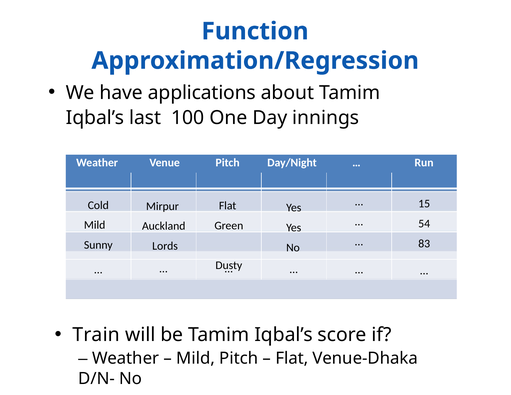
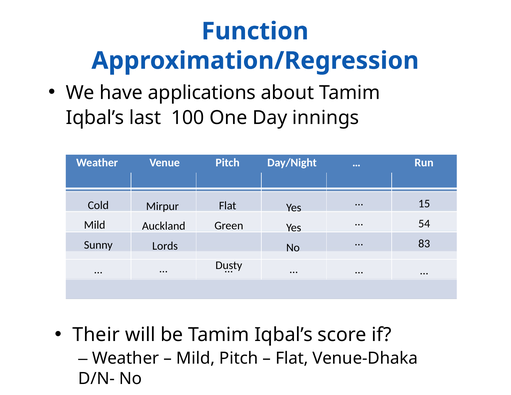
Train: Train -> Their
